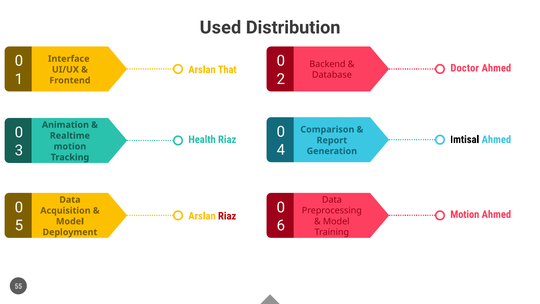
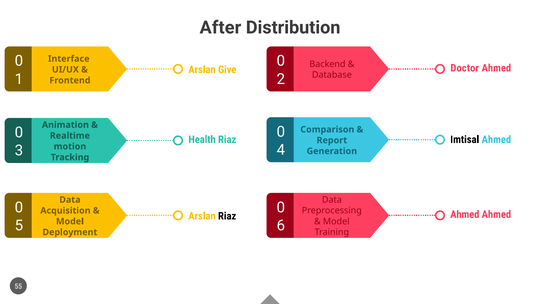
Used: Used -> After
That: That -> Give
Motion at (465, 214): Motion -> Ahmed
Riaz at (227, 216) colour: red -> black
